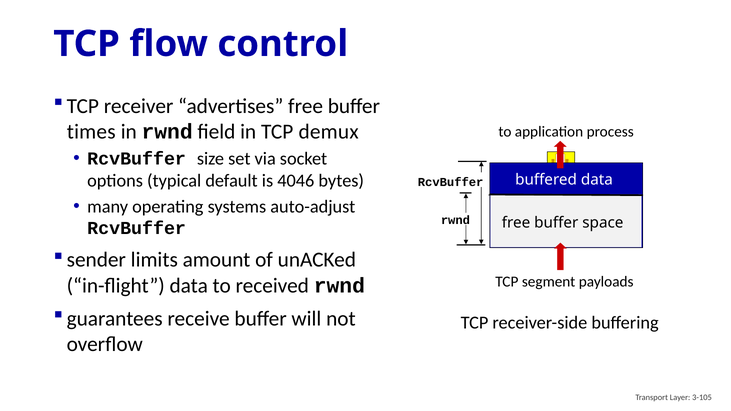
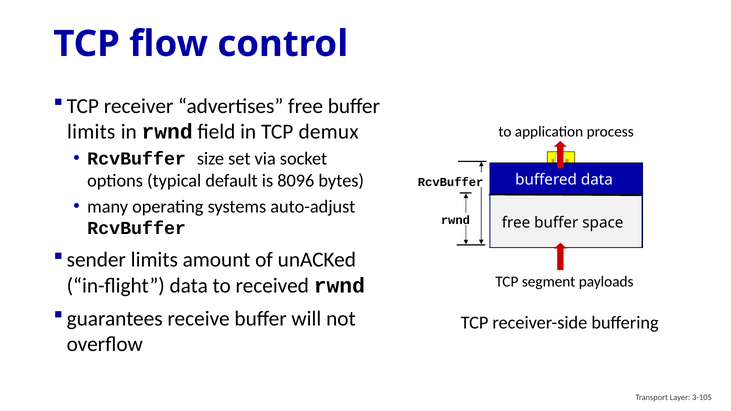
times at (91, 132): times -> limits
4046: 4046 -> 8096
